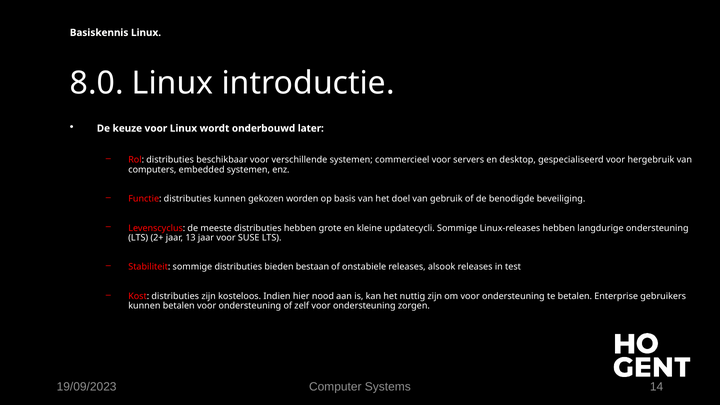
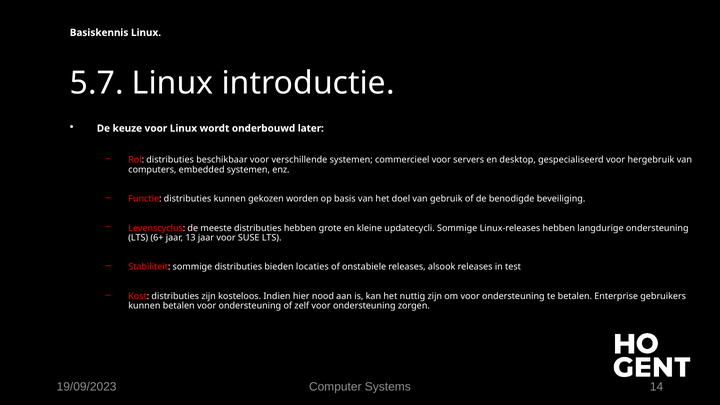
8.0: 8.0 -> 5.7
2+: 2+ -> 6+
bestaan: bestaan -> locaties
